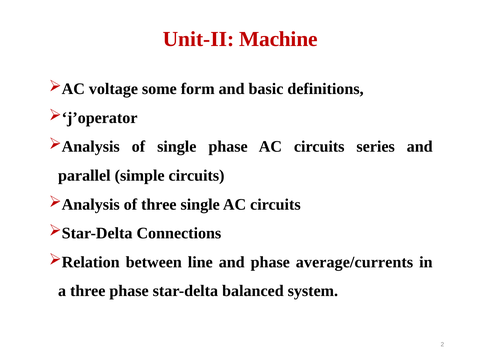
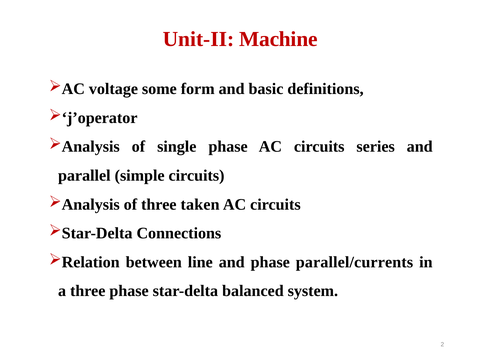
three single: single -> taken
average/currents: average/currents -> parallel/currents
